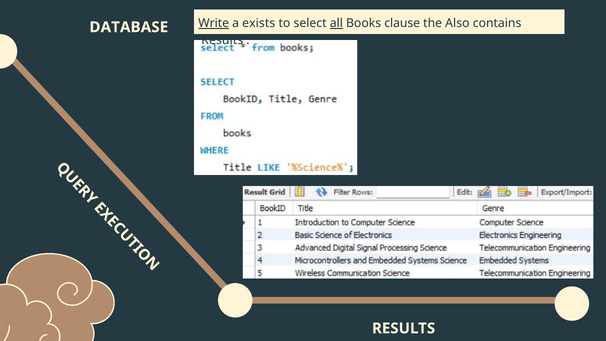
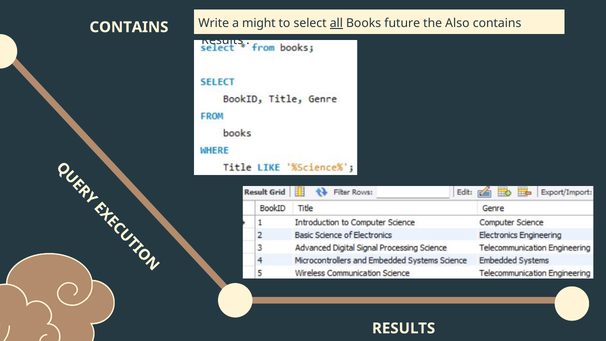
Write underline: present -> none
exists: exists -> might
clause: clause -> future
DATABASE at (129, 27): DATABASE -> CONTAINS
